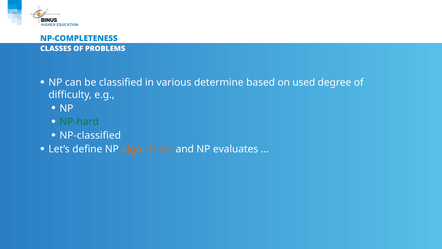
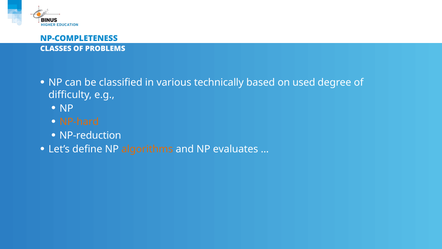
determine: determine -> technically
NP-hard colour: green -> orange
NP-classified: NP-classified -> NP-reduction
